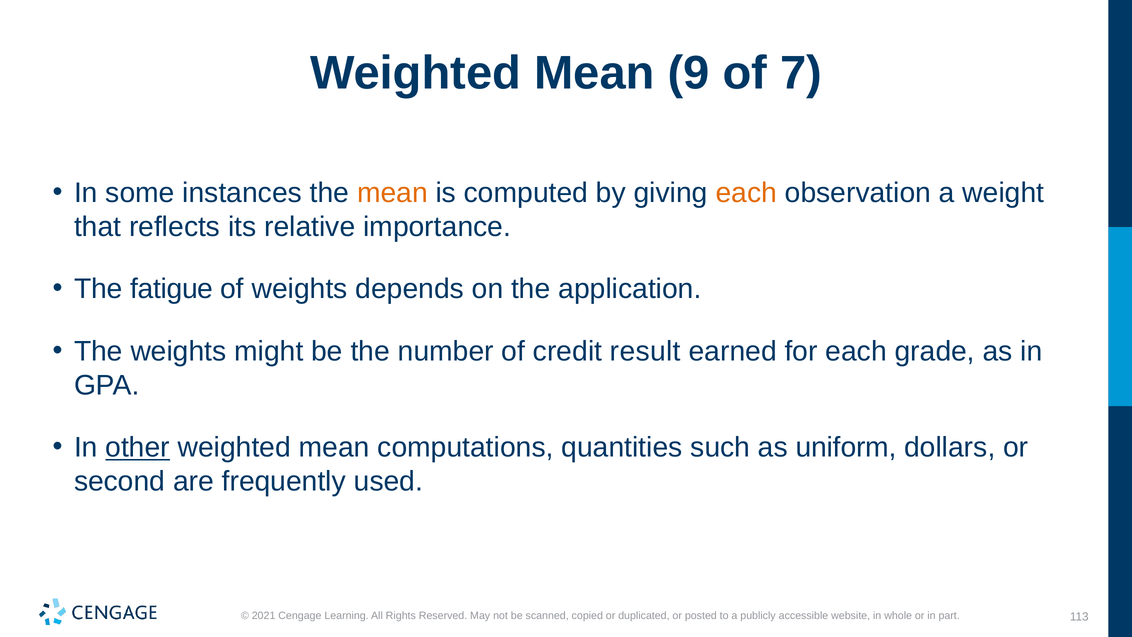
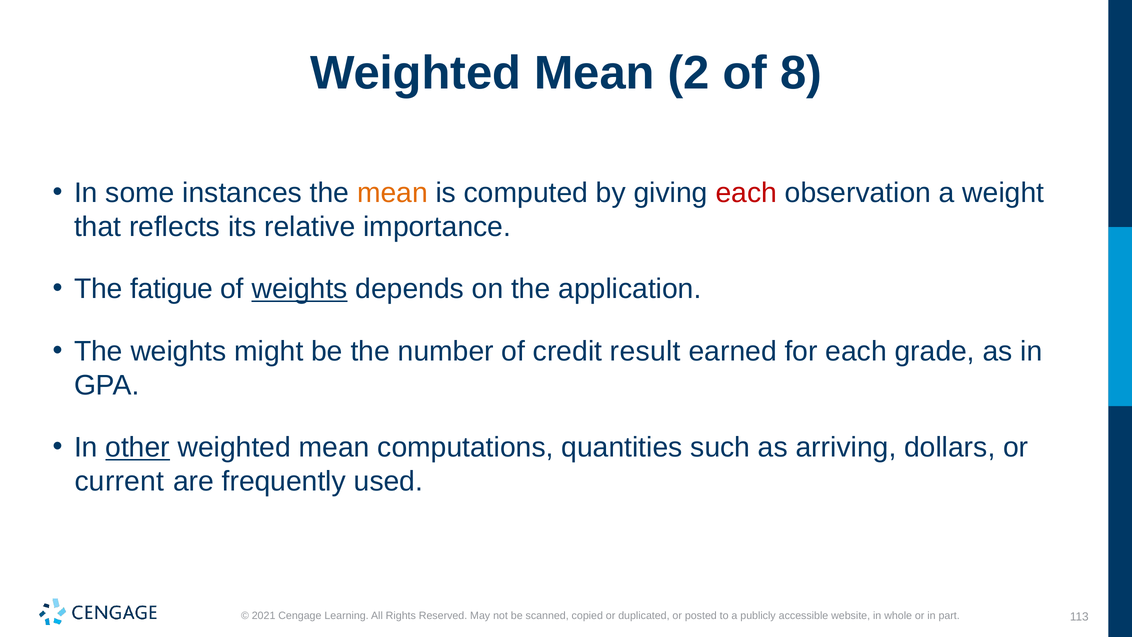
9: 9 -> 2
7: 7 -> 8
each at (746, 193) colour: orange -> red
weights at (300, 289) underline: none -> present
uniform: uniform -> arriving
second: second -> current
